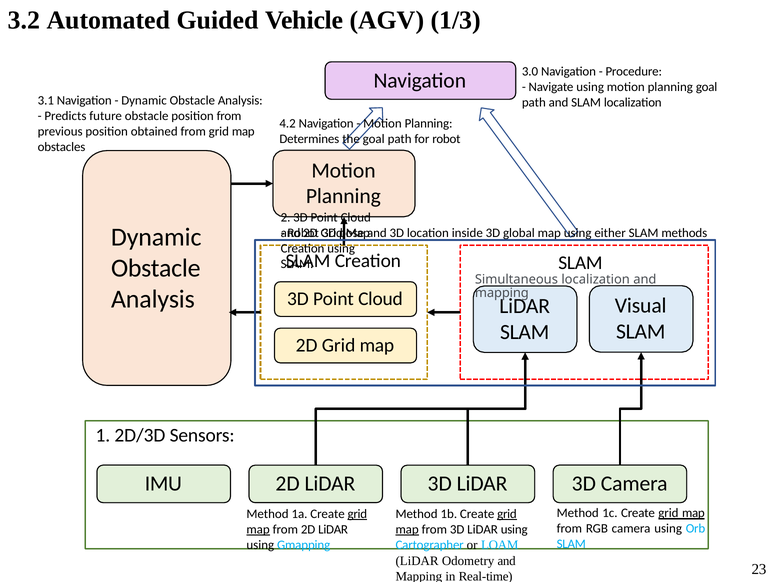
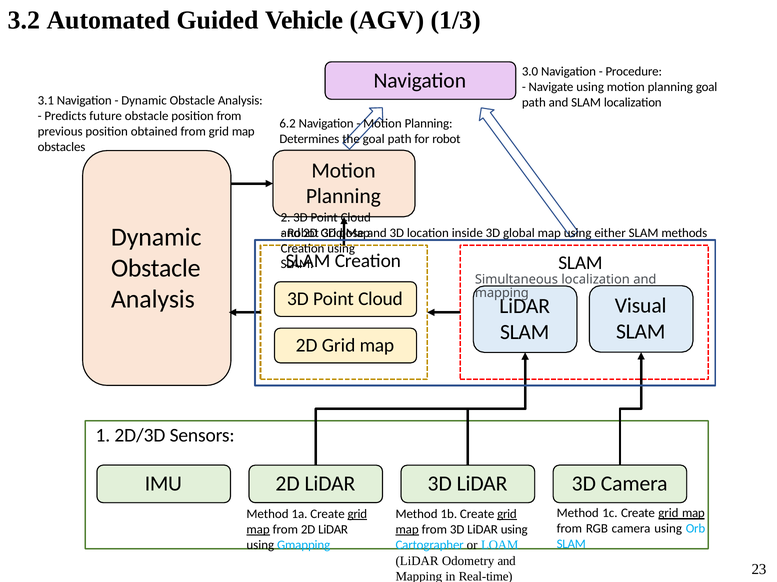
4.2: 4.2 -> 6.2
